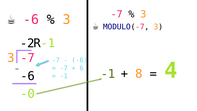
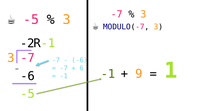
-6 at (31, 20): -6 -> -5
8: 8 -> 9
4: 4 -> 1
-0 at (28, 94): -0 -> -5
